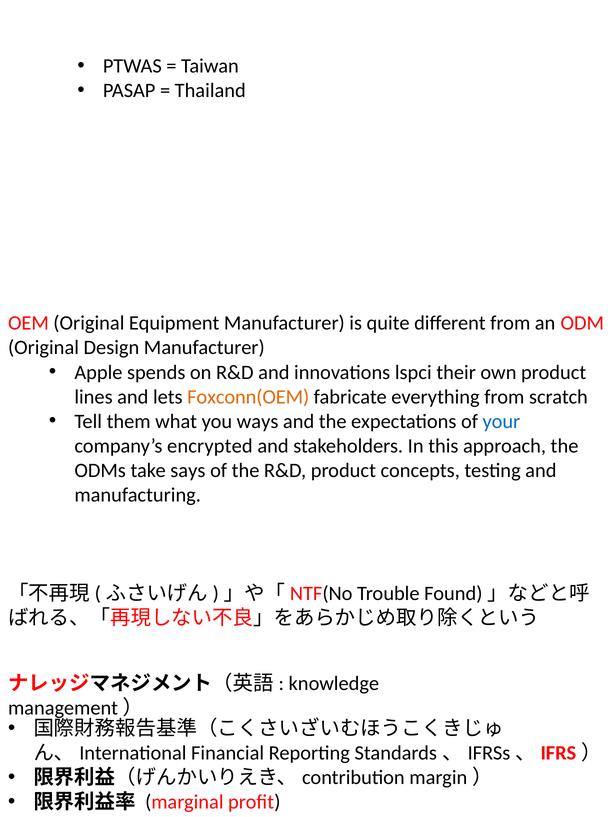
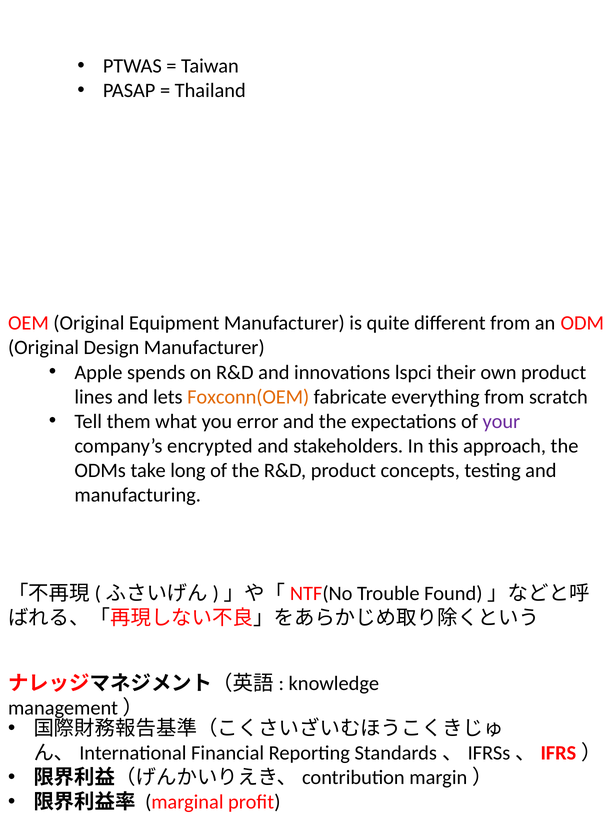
ways: ways -> error
your colour: blue -> purple
says: says -> long
